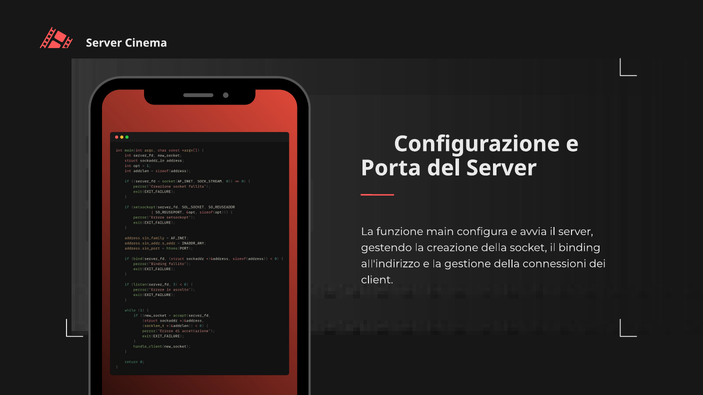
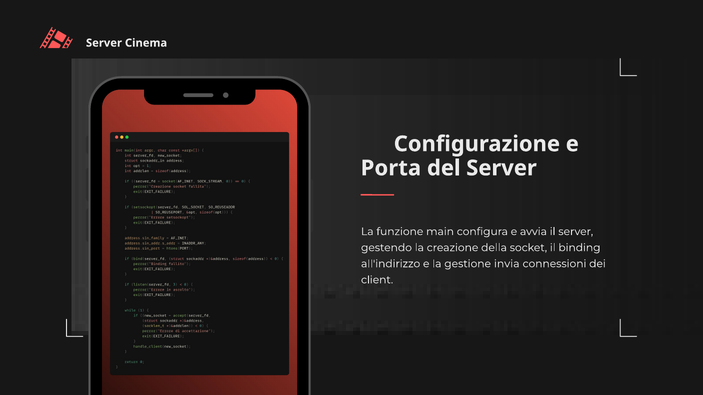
gestione della: della -> invia
